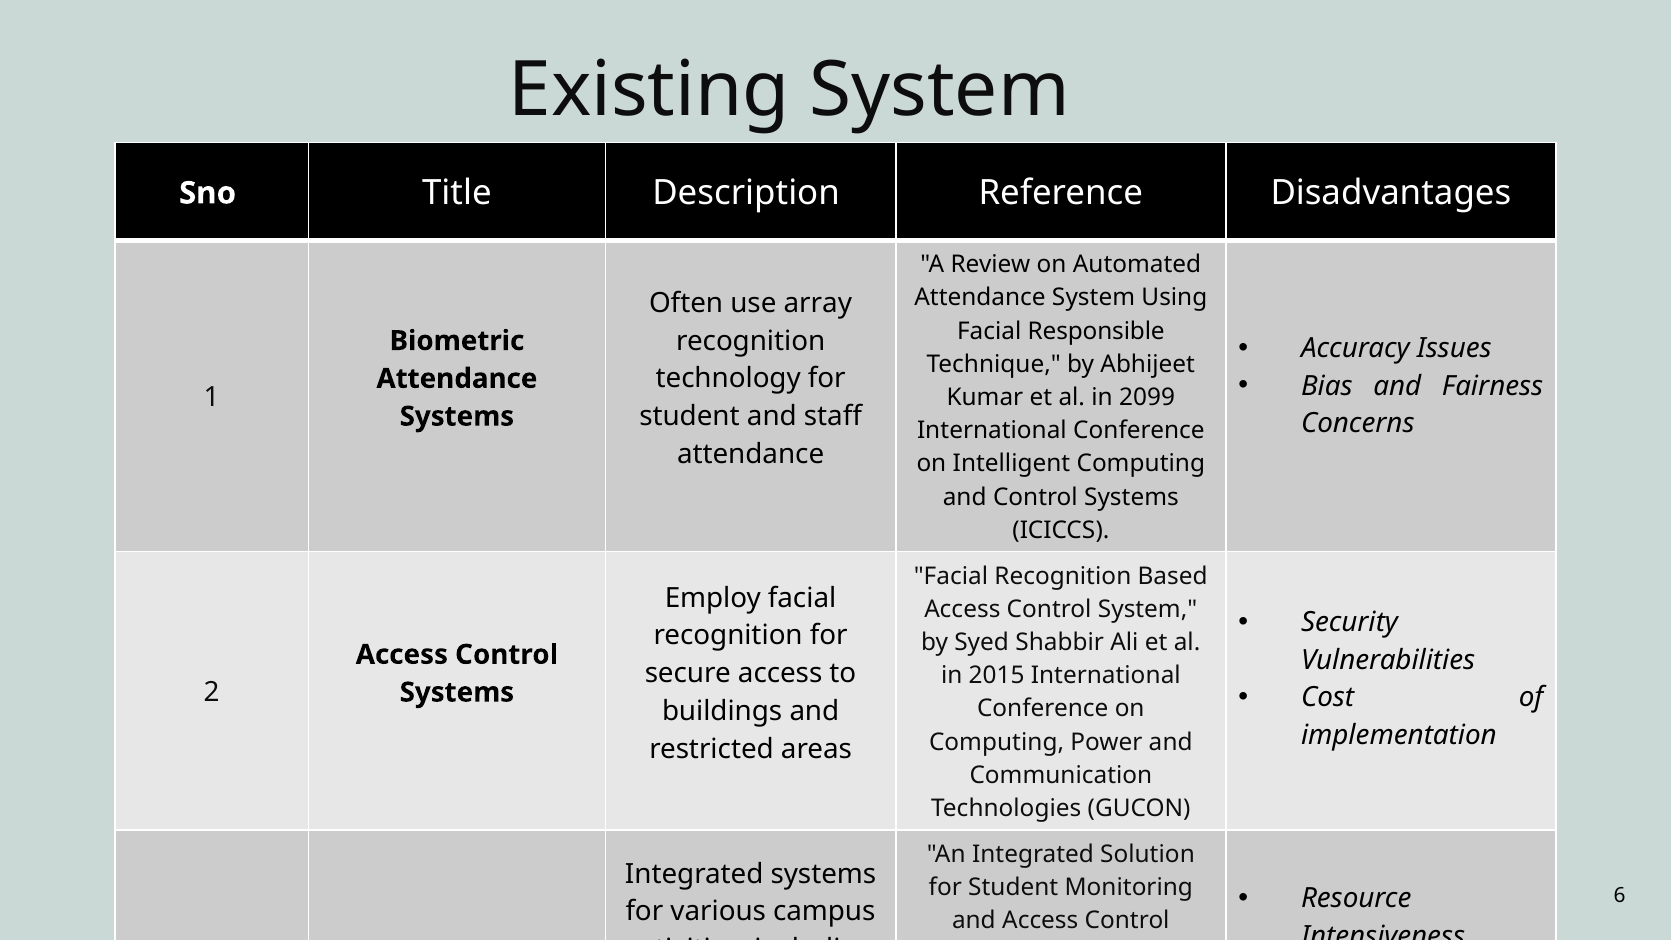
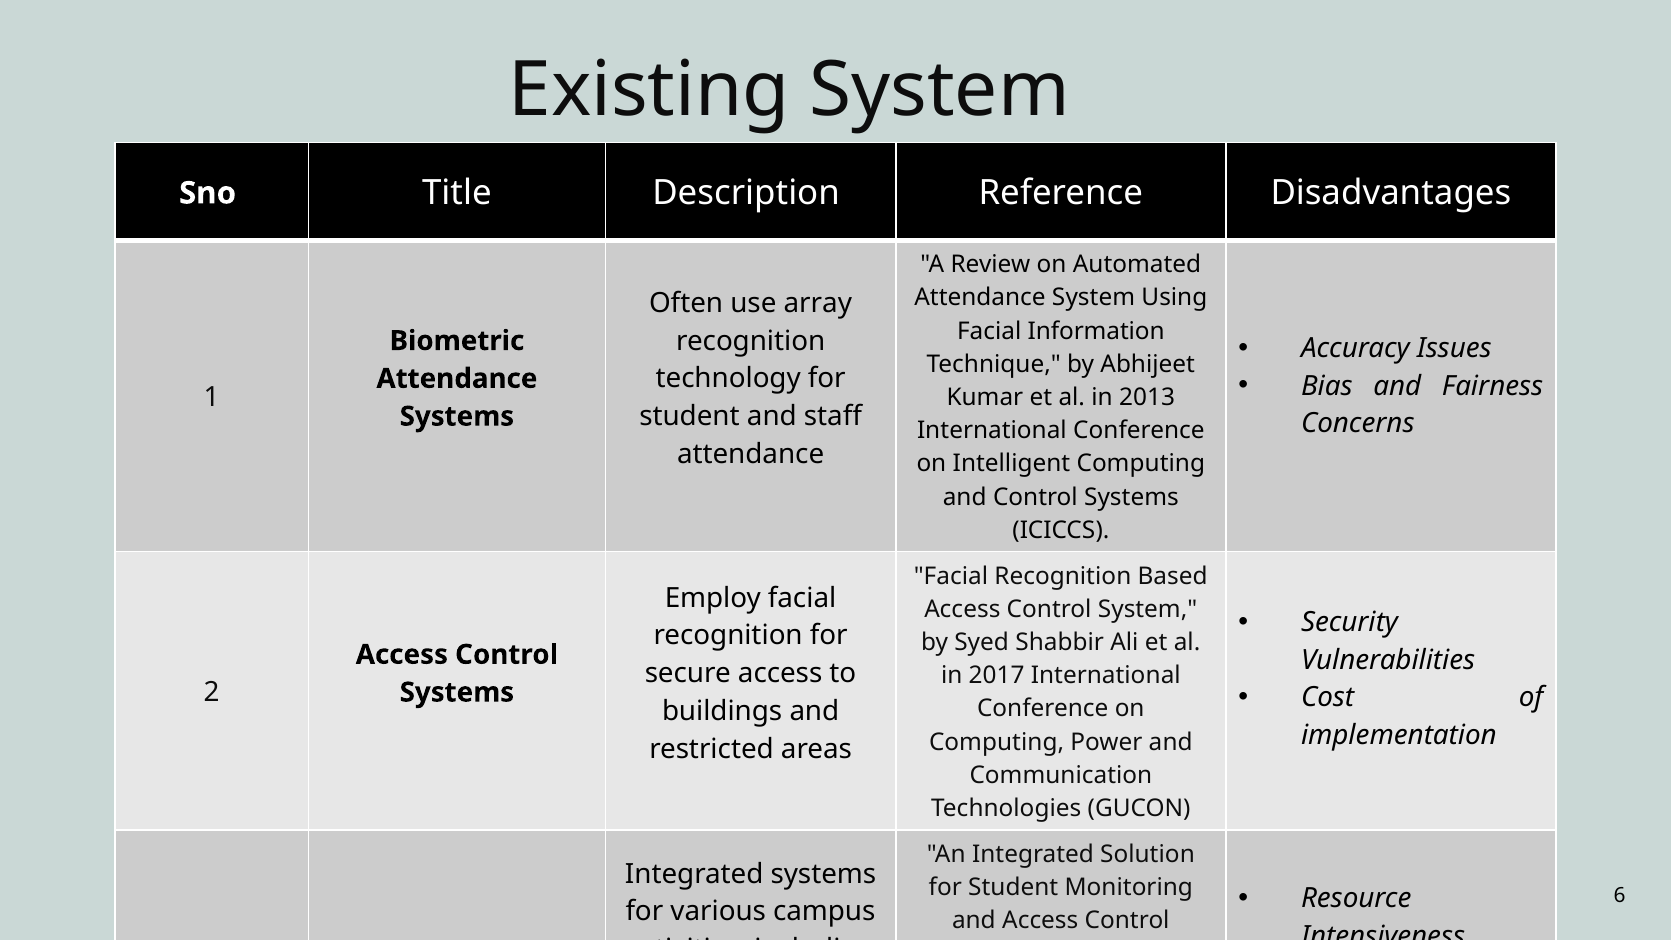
Responsible: Responsible -> Information
2099: 2099 -> 2013
2015: 2015 -> 2017
